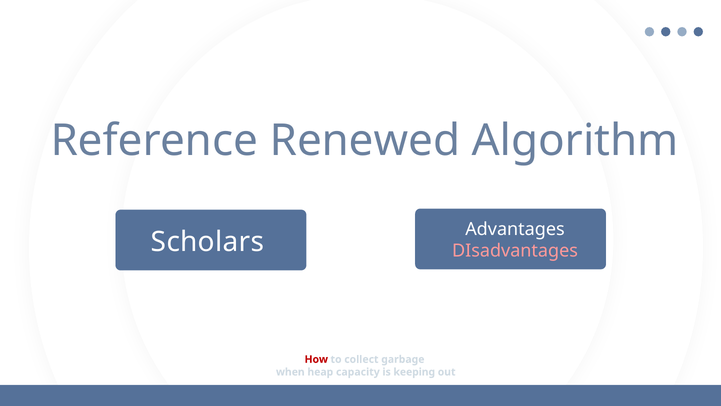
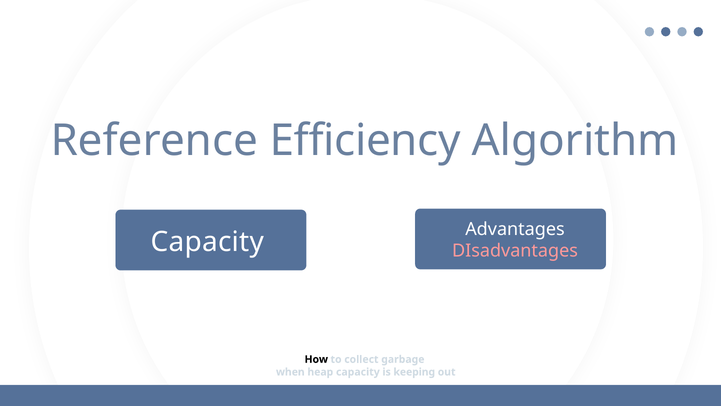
Renewed: Renewed -> Efficiency
Scholars at (207, 242): Scholars -> Capacity
How colour: red -> black
